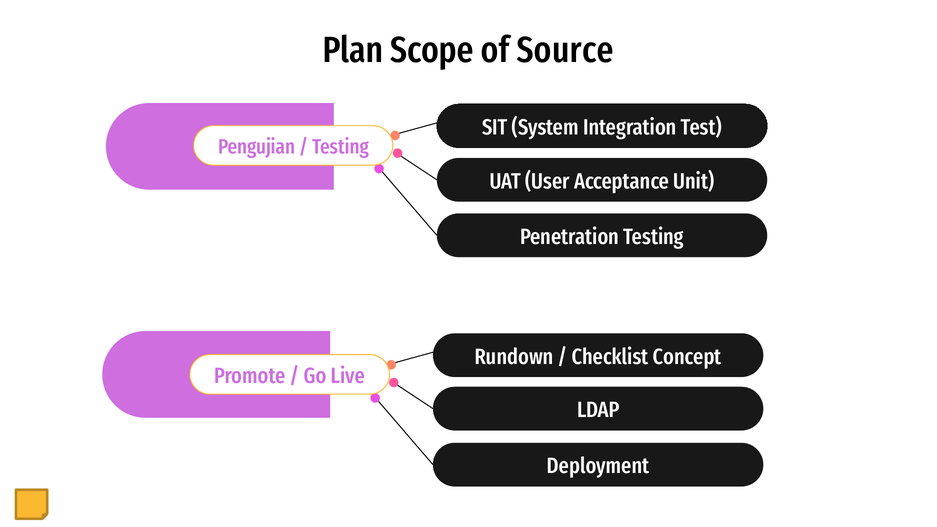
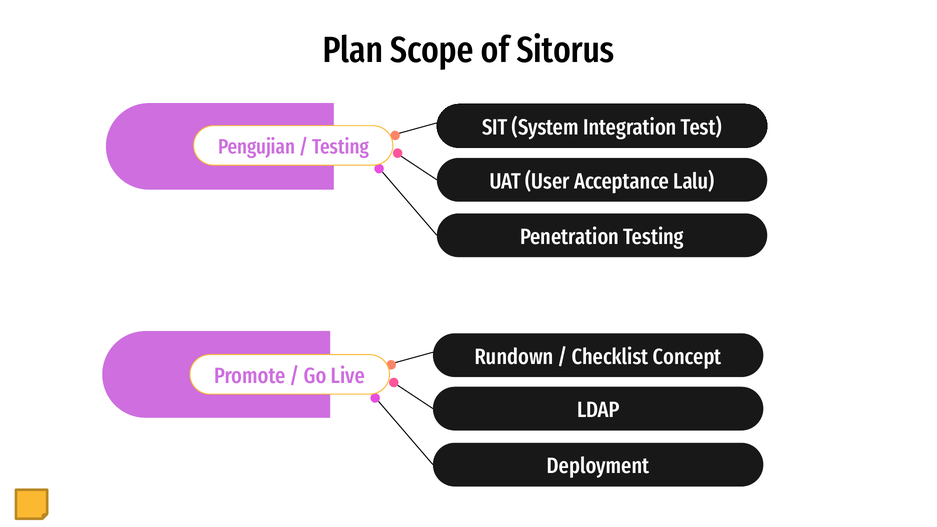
Source: Source -> Sitorus
Unit: Unit -> Lalu
